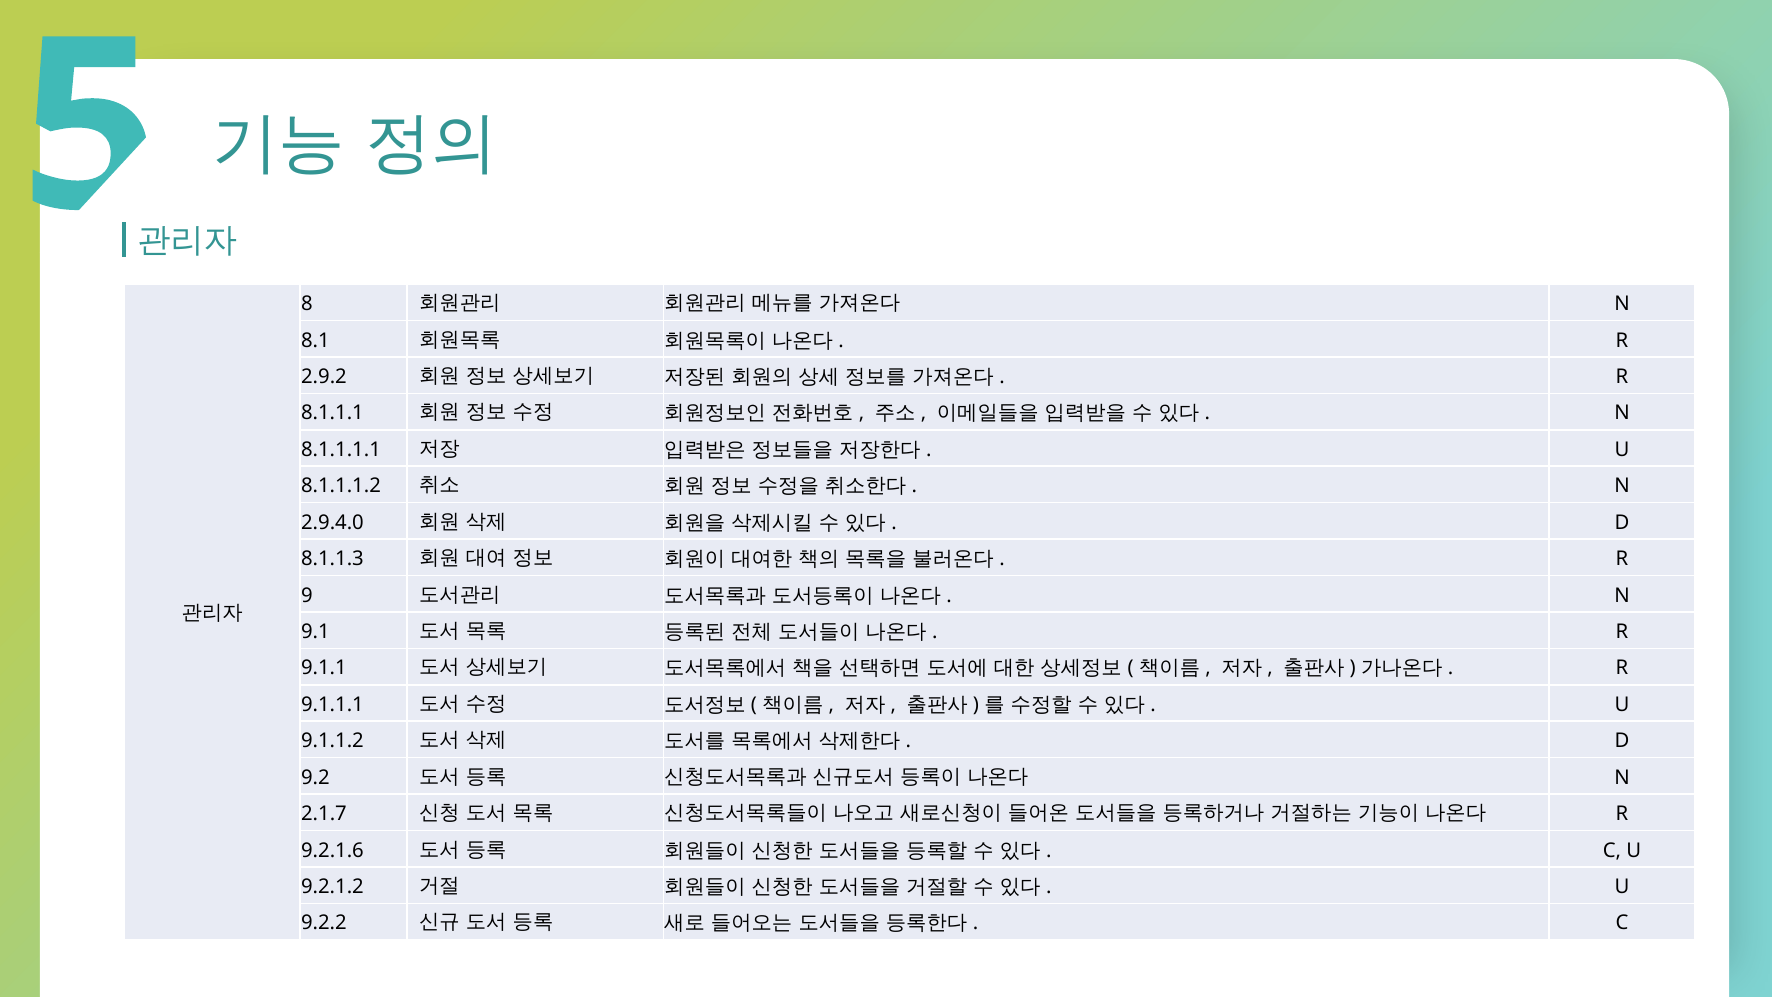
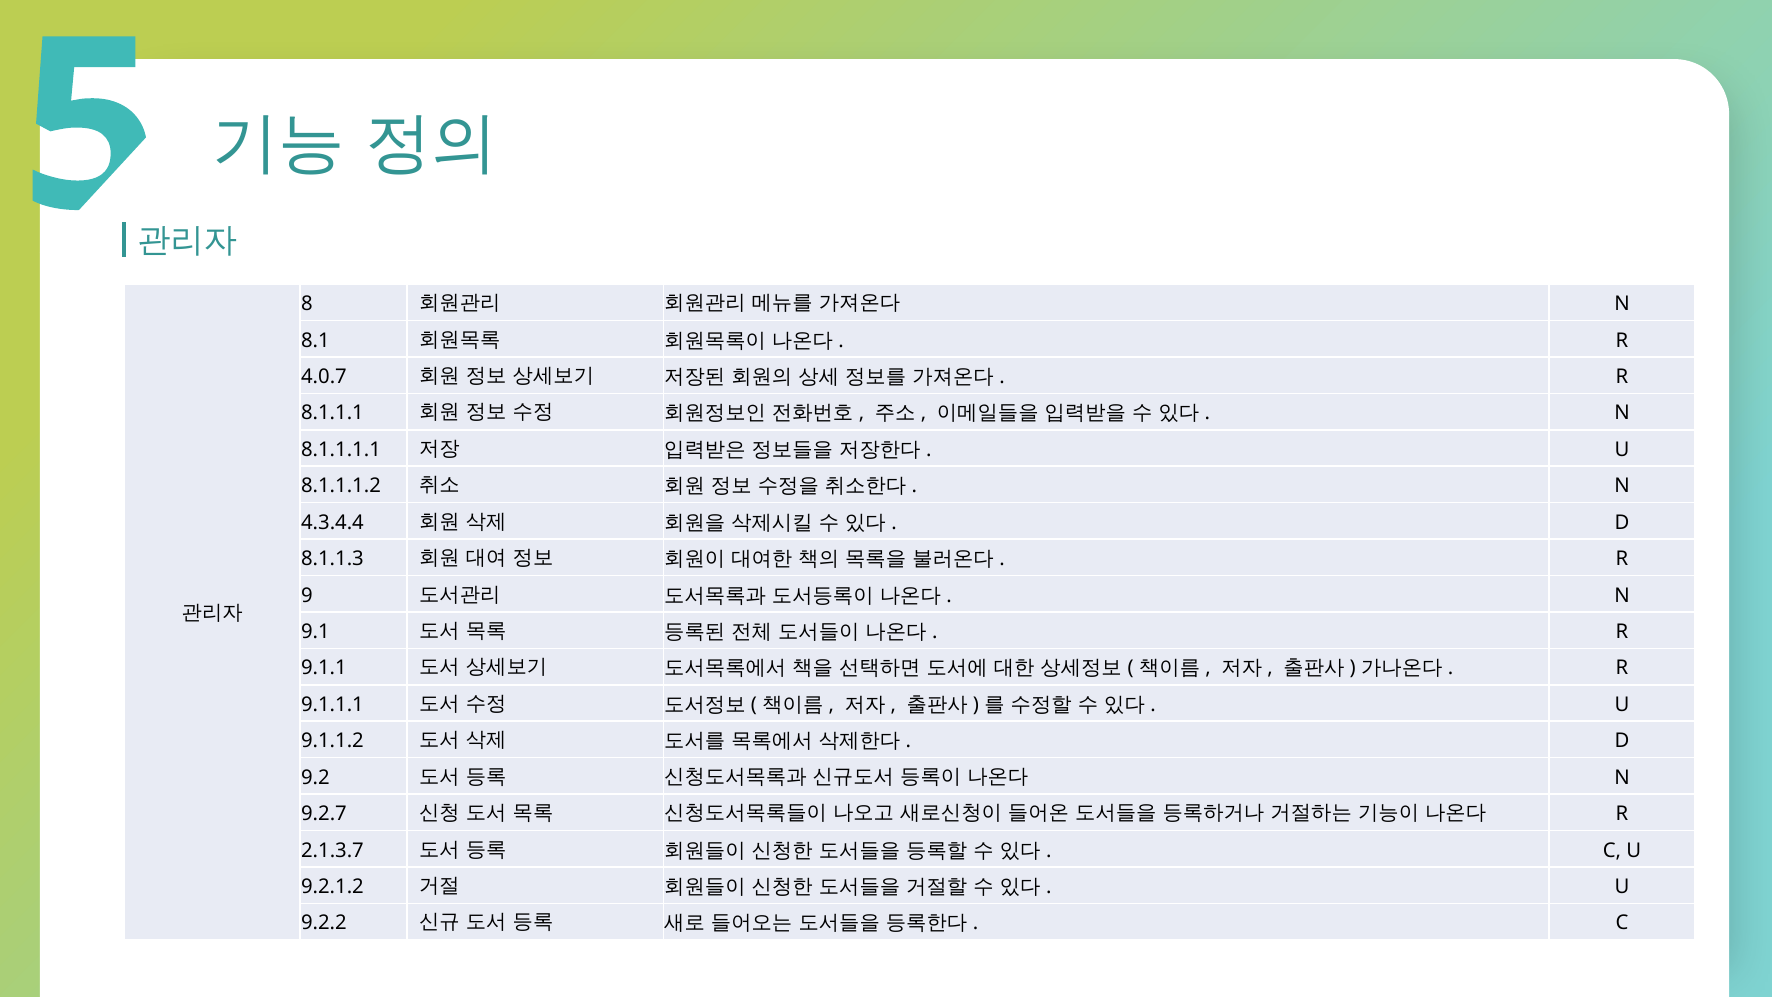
2.9.2: 2.9.2 -> 4.0.7
2.9.4.0: 2.9.4.0 -> 4.3.4.4
2.1.7: 2.1.7 -> 9.2.7
9.2.1.6: 9.2.1.6 -> 2.1.3.7
